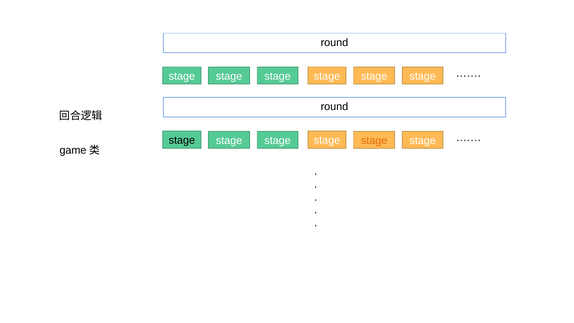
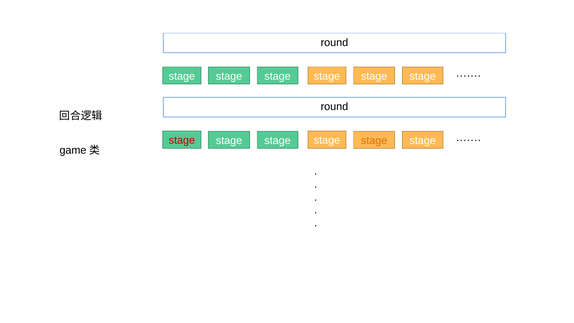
stage at (182, 140) colour: black -> red
